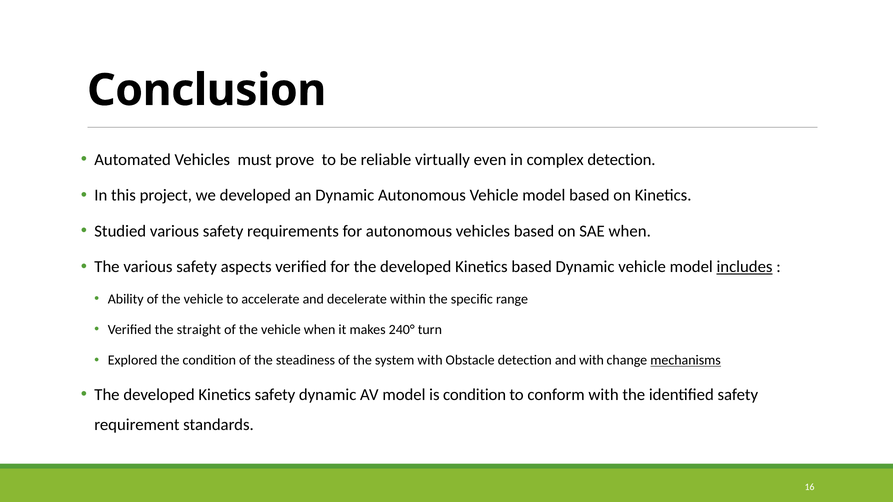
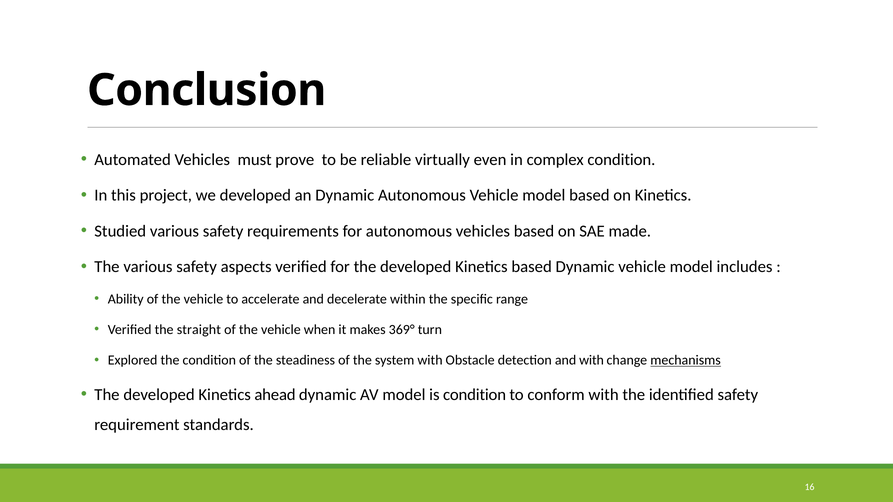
complex detection: detection -> condition
SAE when: when -> made
includes underline: present -> none
240°: 240° -> 369°
Kinetics safety: safety -> ahead
